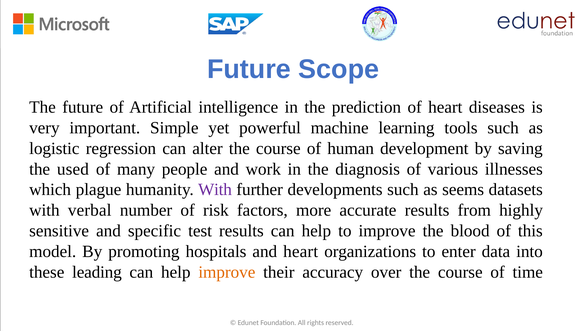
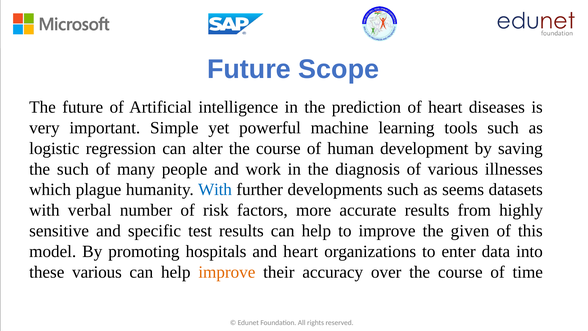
the used: used -> such
With at (215, 189) colour: purple -> blue
blood: blood -> given
these leading: leading -> various
